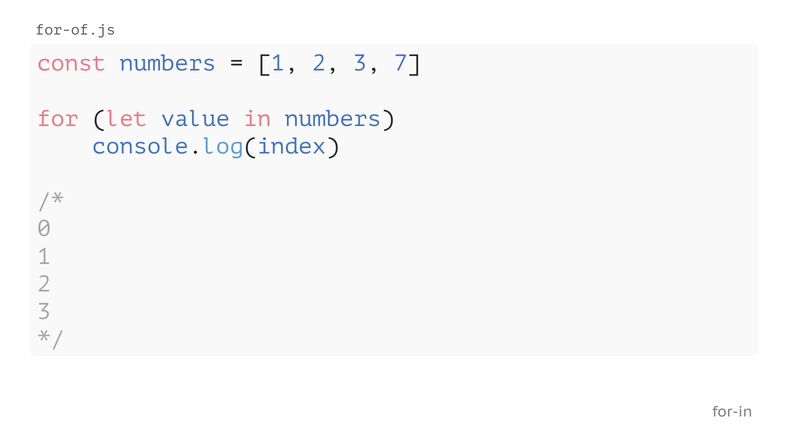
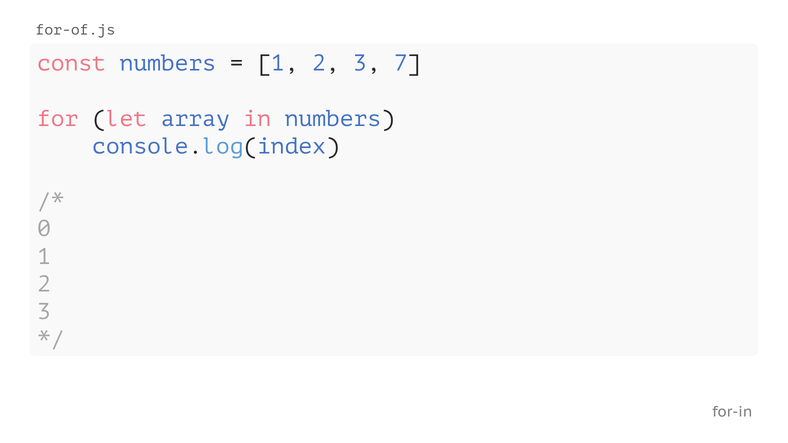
value: value -> array
